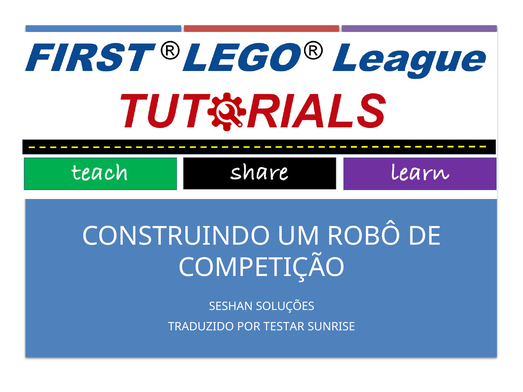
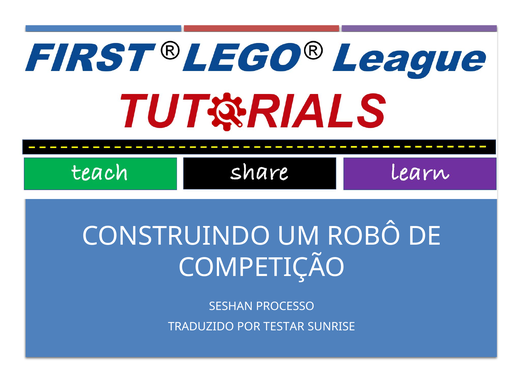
SOLUÇÕES: SOLUÇÕES -> PROCESSO
